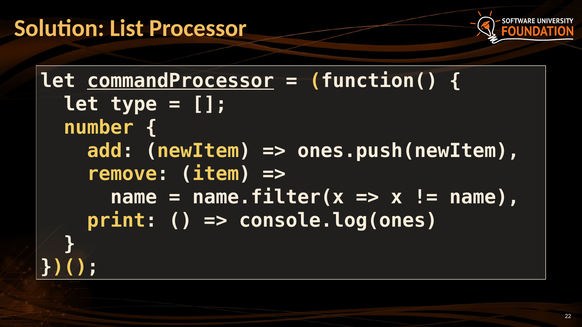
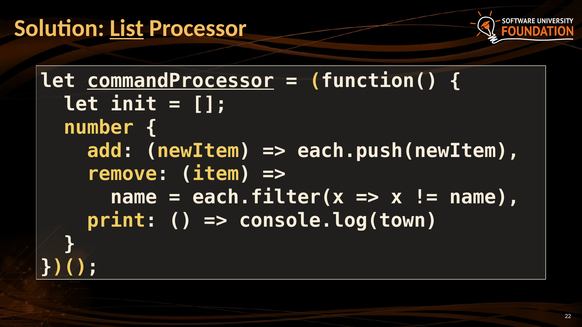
List underline: none -> present
type: type -> init
ones.push(newItem: ones.push(newItem -> each.push(newItem
name.filter(x: name.filter(x -> each.filter(x
console.log(ones: console.log(ones -> console.log(town
